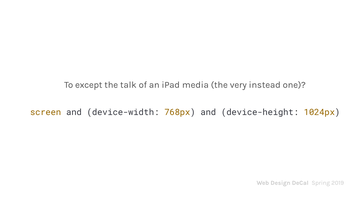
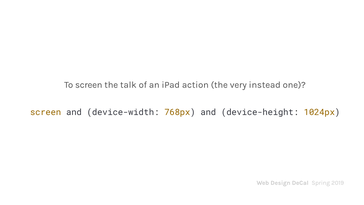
To except: except -> screen
media: media -> action
